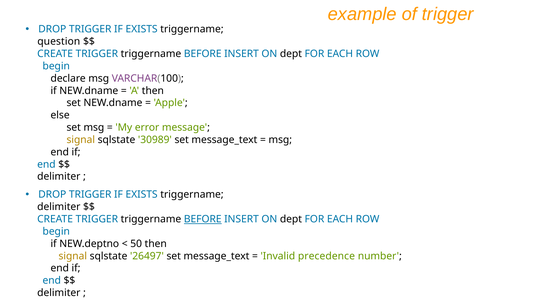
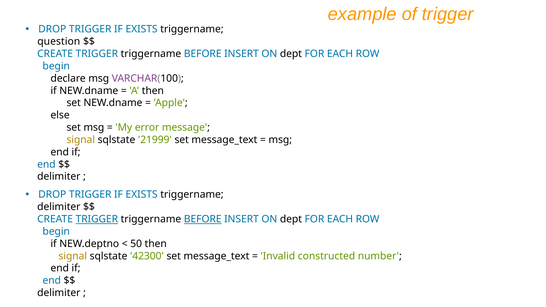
30989: 30989 -> 21999
TRIGGER at (97, 219) underline: none -> present
26497: 26497 -> 42300
precedence: precedence -> constructed
